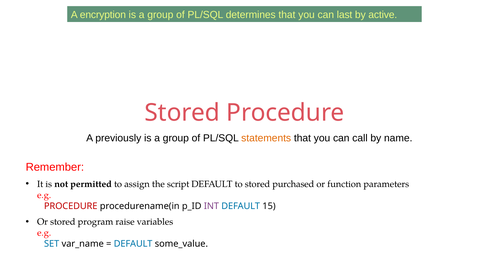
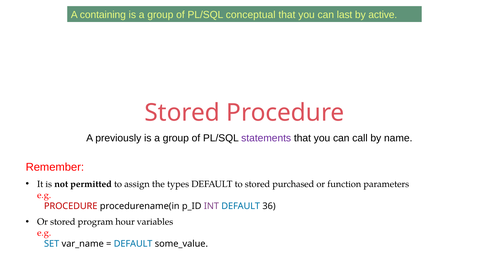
encryption: encryption -> containing
determines: determines -> conceptual
statements colour: orange -> purple
script: script -> types
15: 15 -> 36
raise: raise -> hour
